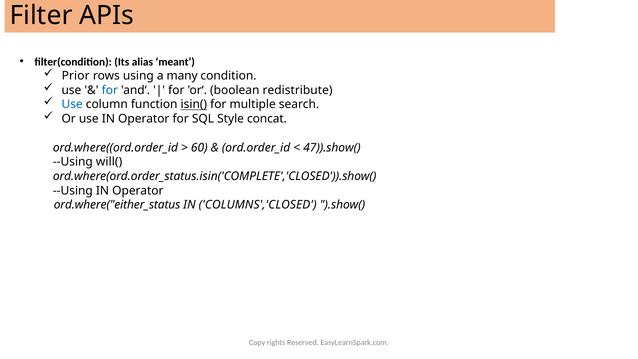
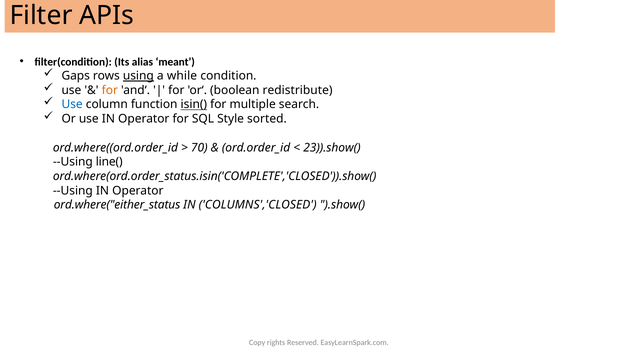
Prior: Prior -> Gaps
using underline: none -> present
many: many -> while
for at (110, 90) colour: blue -> orange
concat: concat -> sorted
60: 60 -> 70
47)).show(: 47)).show( -> 23)).show(
will(: will( -> line(
